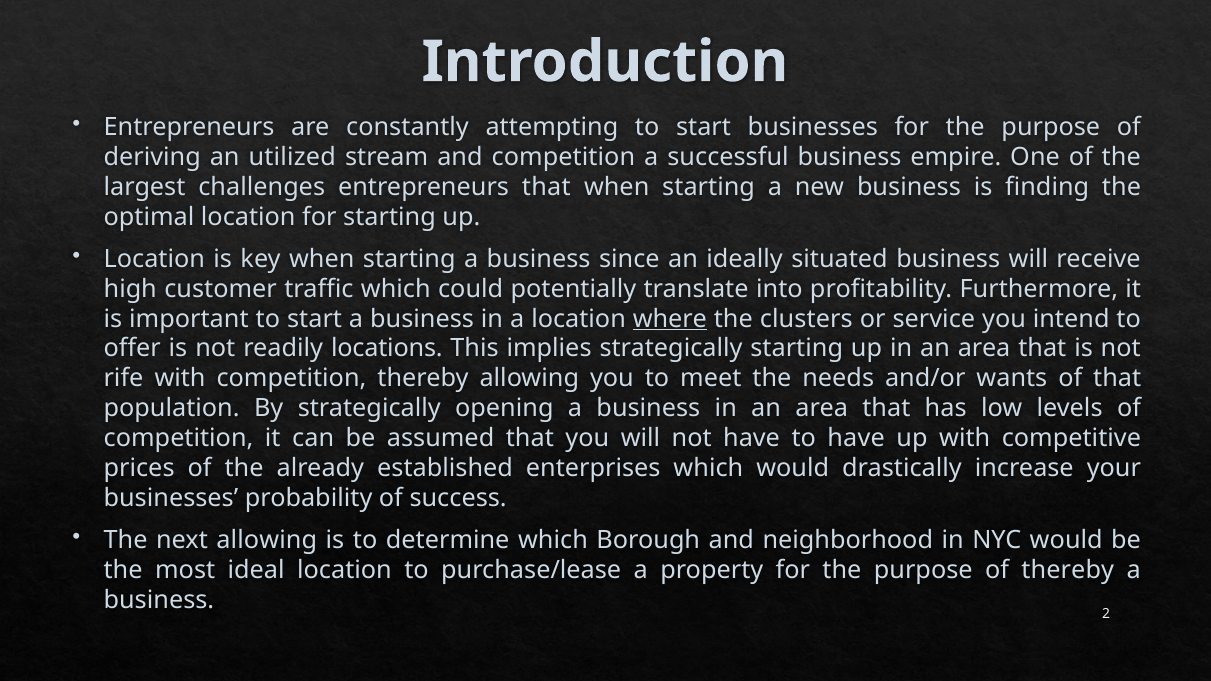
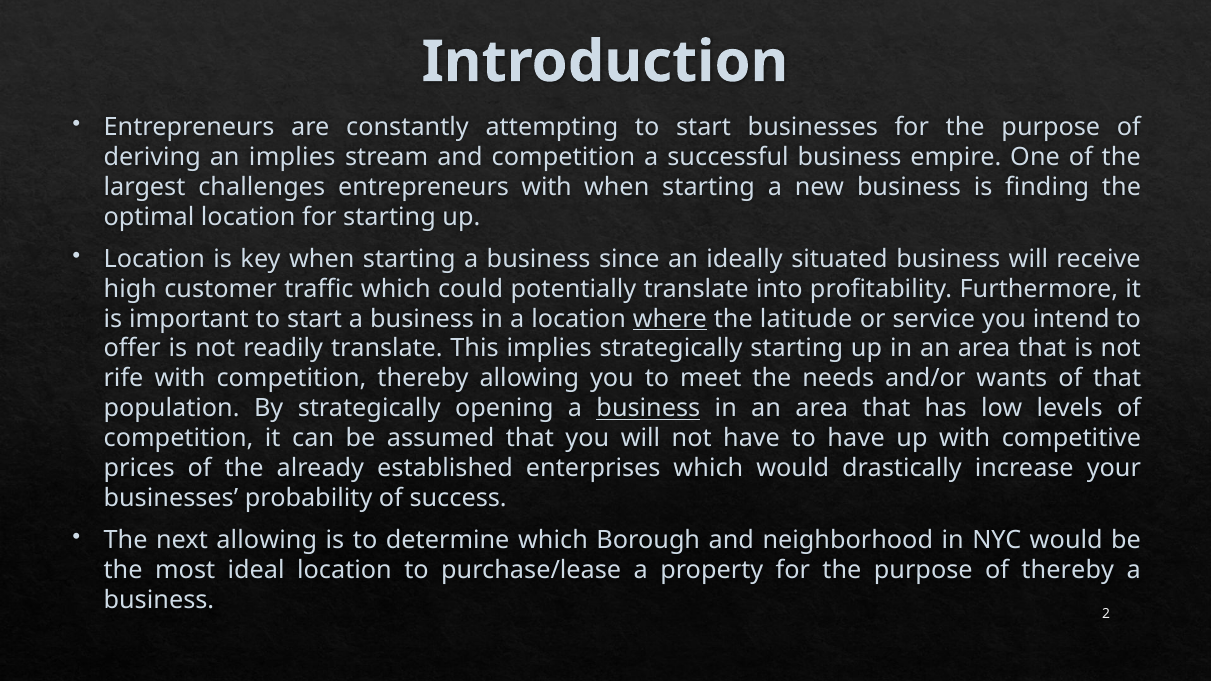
an utilized: utilized -> implies
entrepreneurs that: that -> with
clusters: clusters -> latitude
readily locations: locations -> translate
business at (648, 409) underline: none -> present
